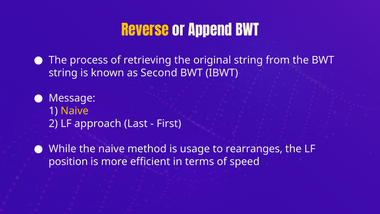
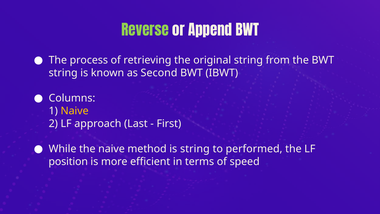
Reverse colour: yellow -> light green
Message: Message -> Columns
is usage: usage -> string
rearranges: rearranges -> performed
